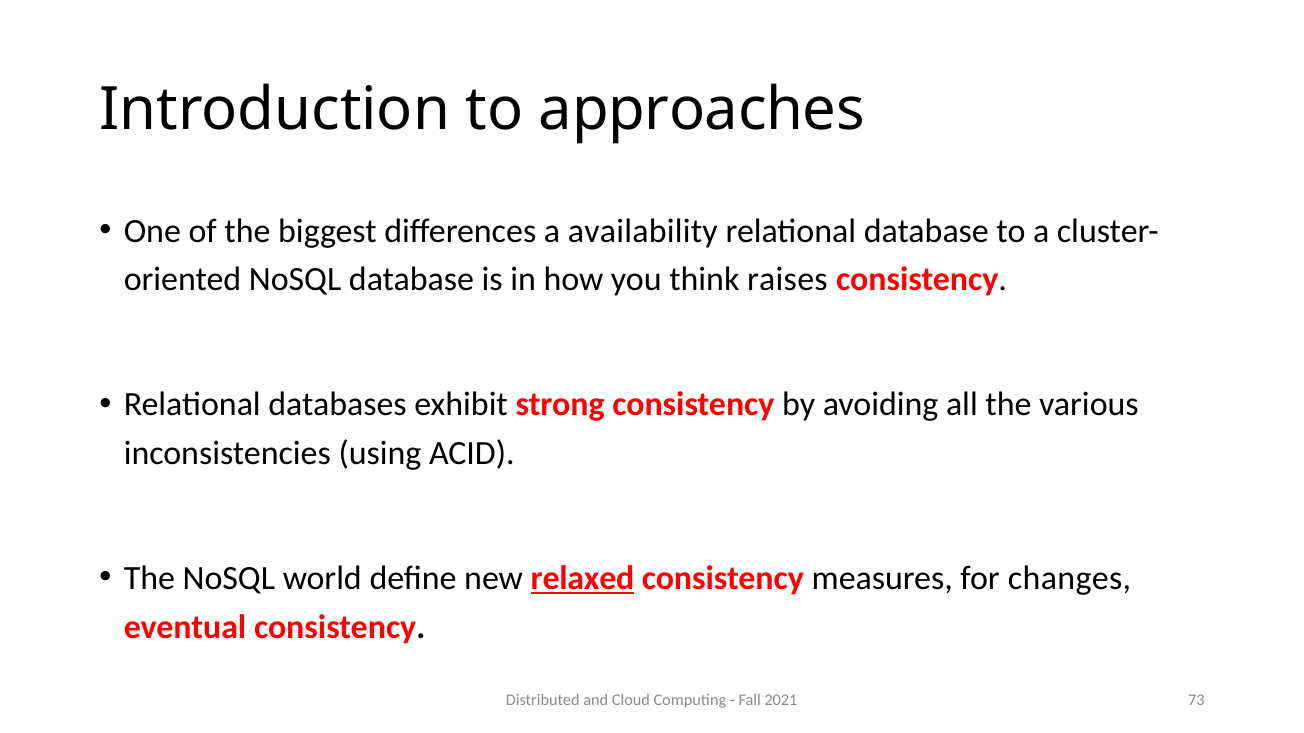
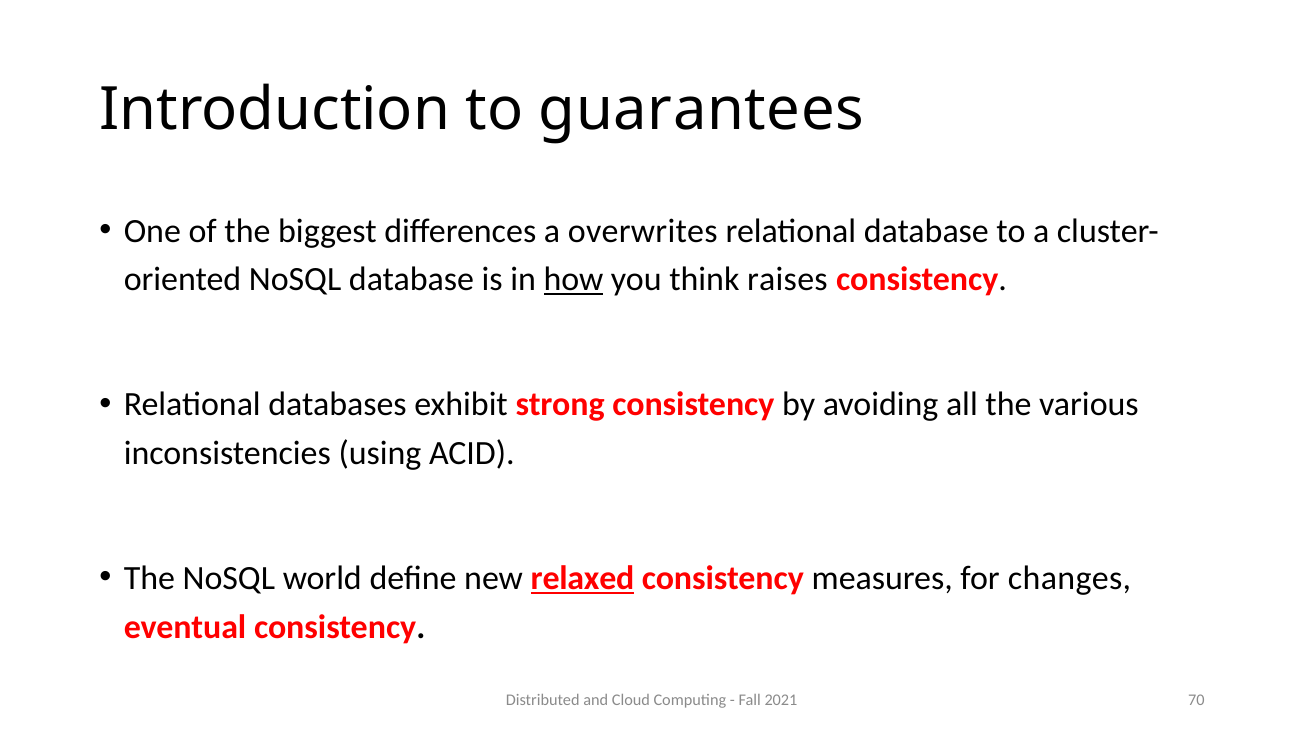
approaches: approaches -> guarantees
availability: availability -> overwrites
how underline: none -> present
73: 73 -> 70
